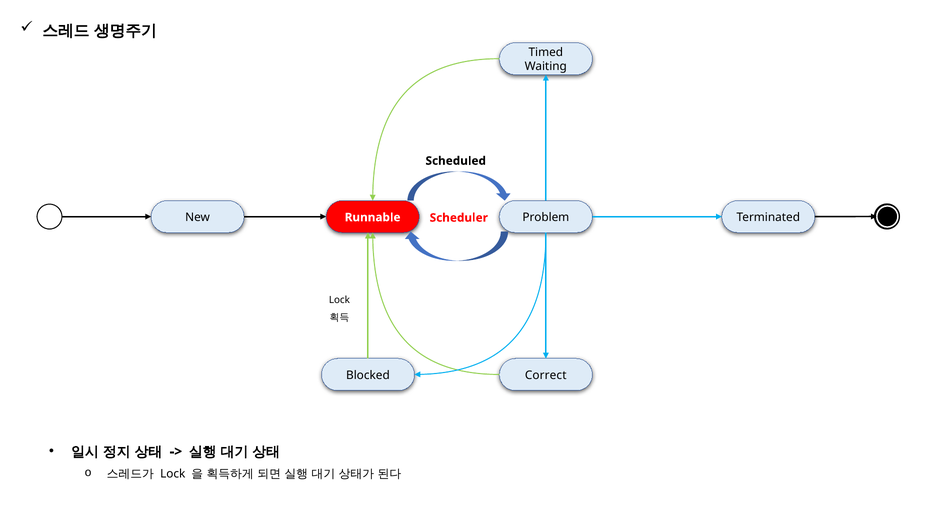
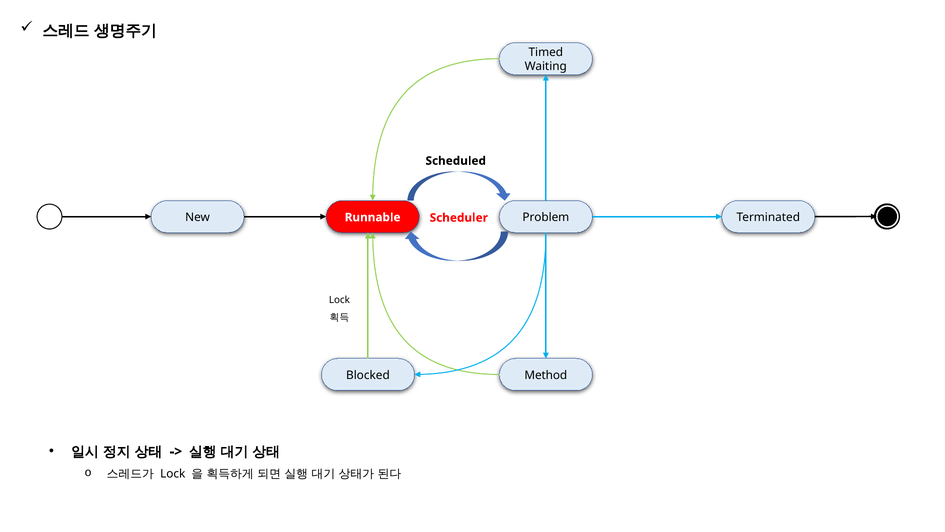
Correct: Correct -> Method
